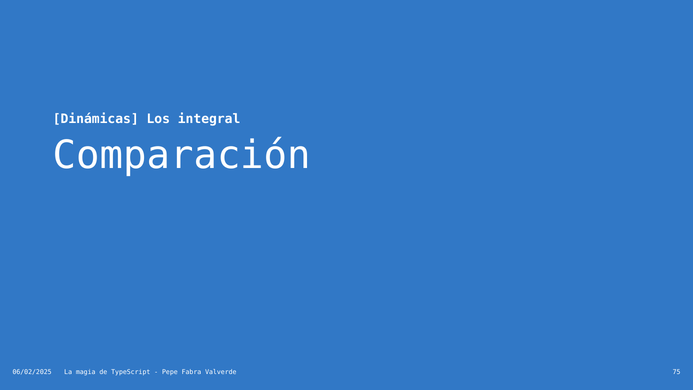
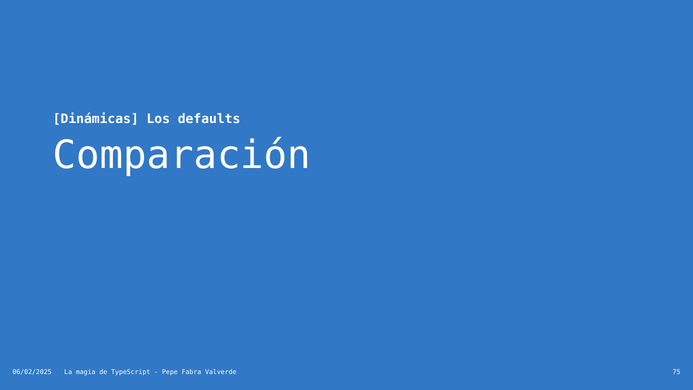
integral: integral -> defaults
